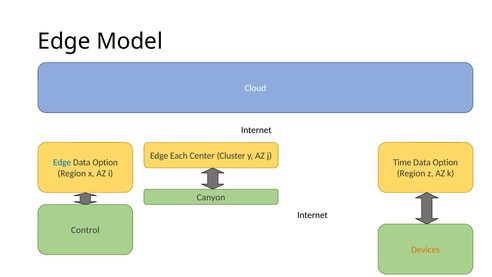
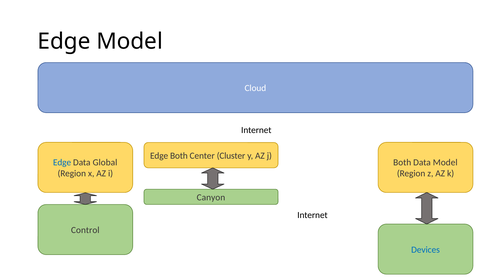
Edge Each: Each -> Both
Option at (105, 162): Option -> Global
Time at (402, 162): Time -> Both
Option at (445, 162): Option -> Model
Devices colour: orange -> blue
